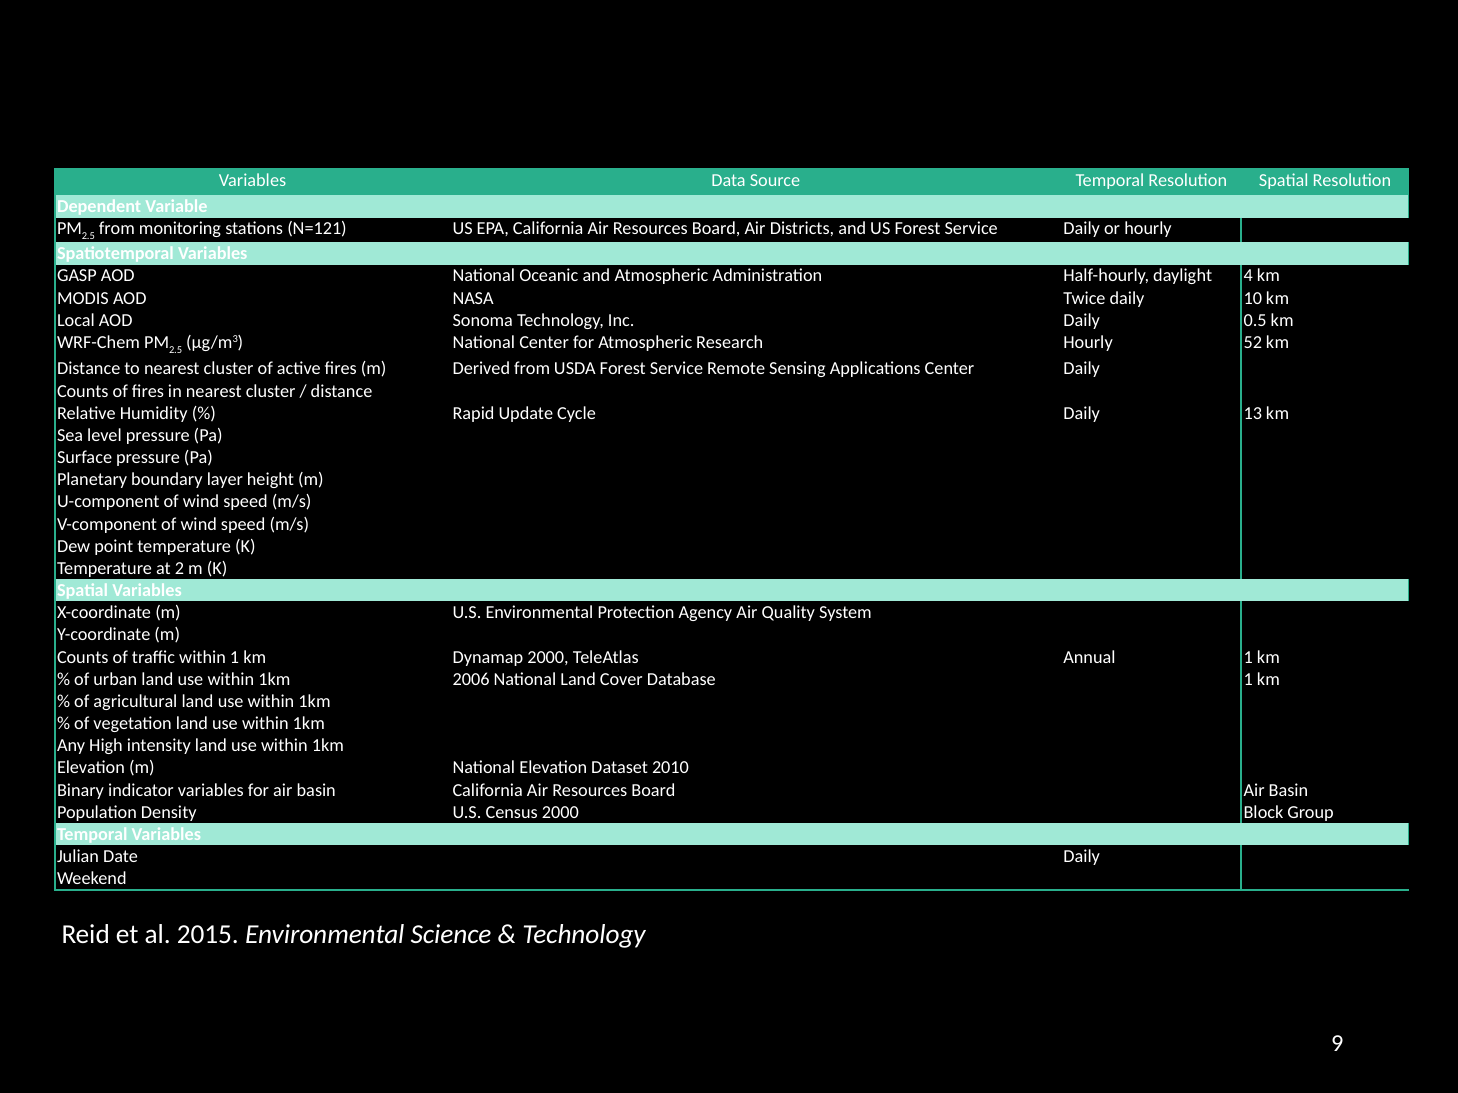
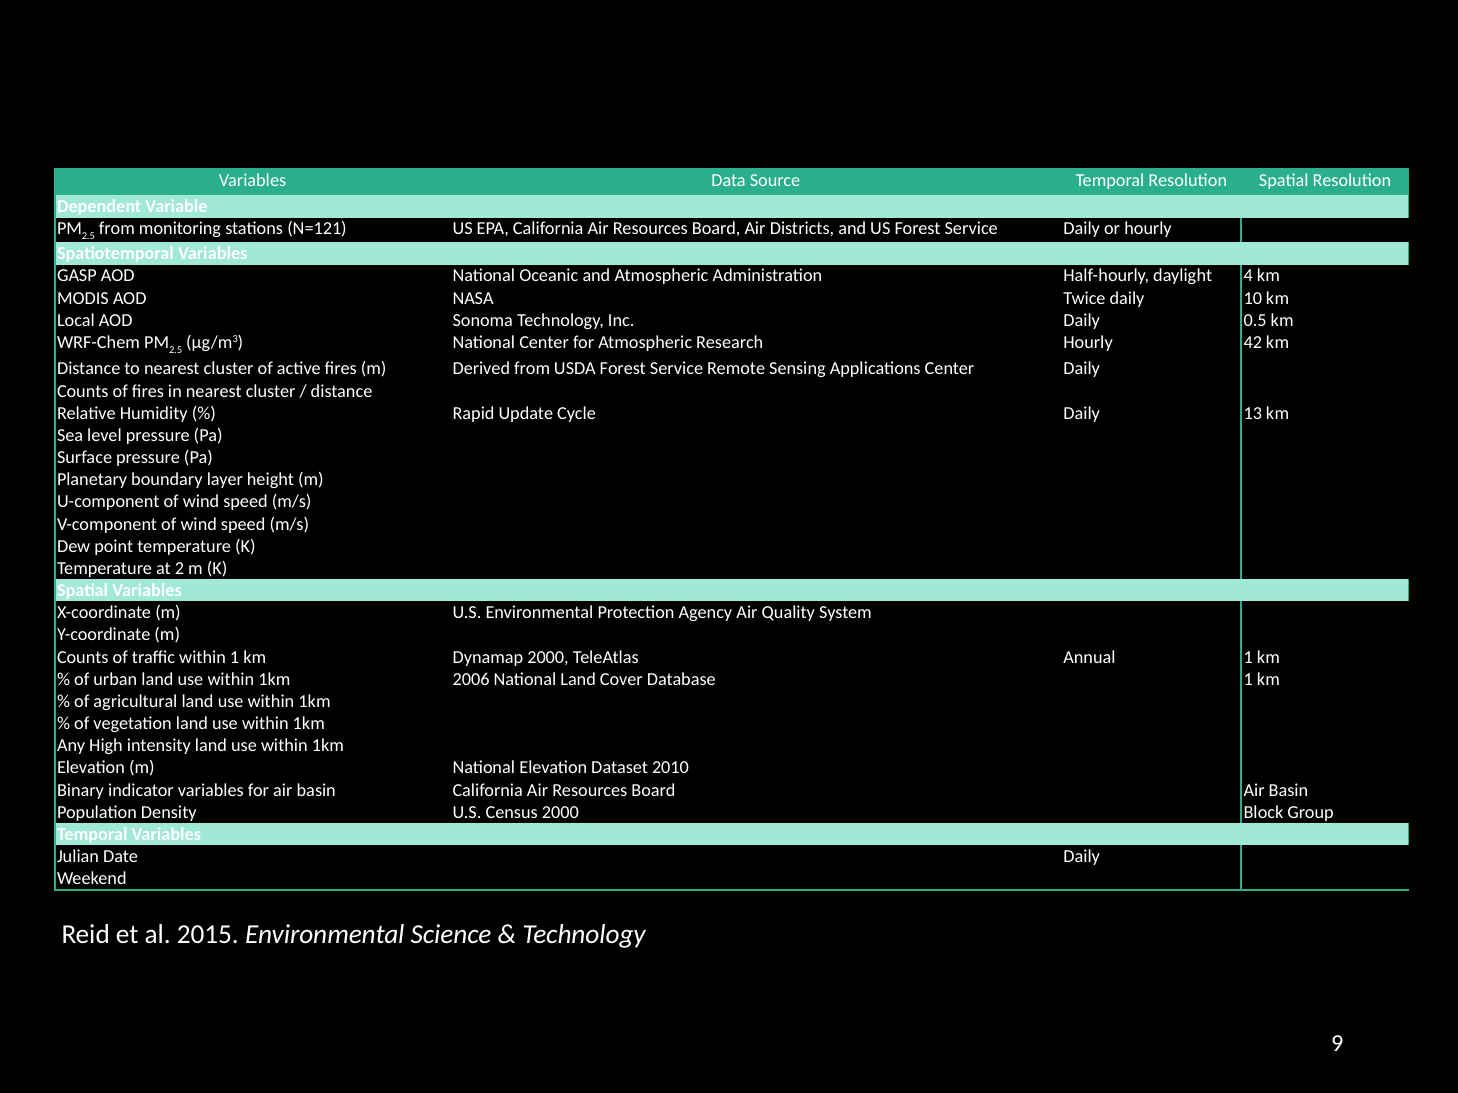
52: 52 -> 42
